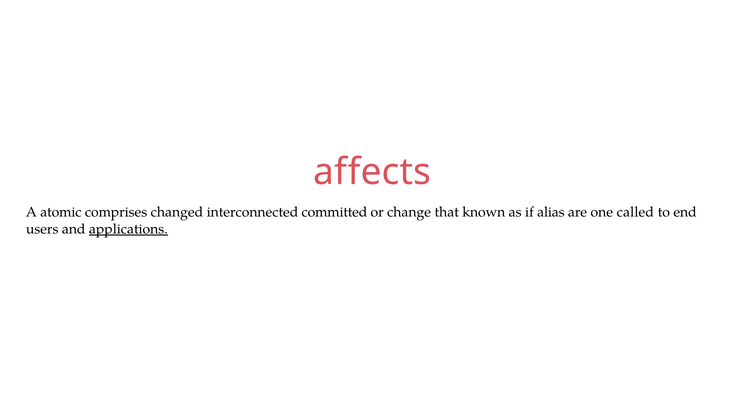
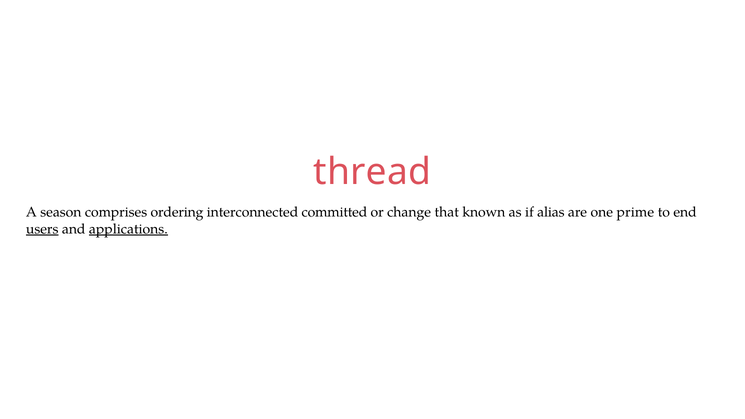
affects: affects -> thread
atomic: atomic -> season
changed: changed -> ordering
called: called -> prime
users underline: none -> present
